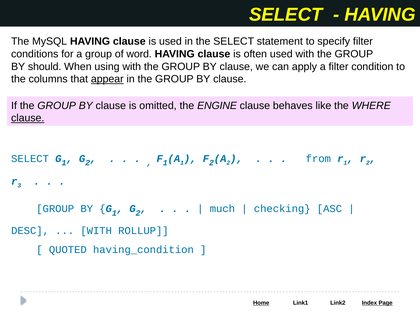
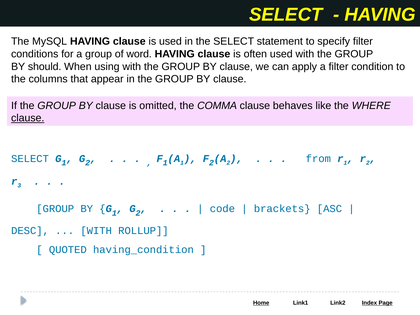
appear underline: present -> none
ENGINE: ENGINE -> COMMA
much: much -> code
checking: checking -> brackets
